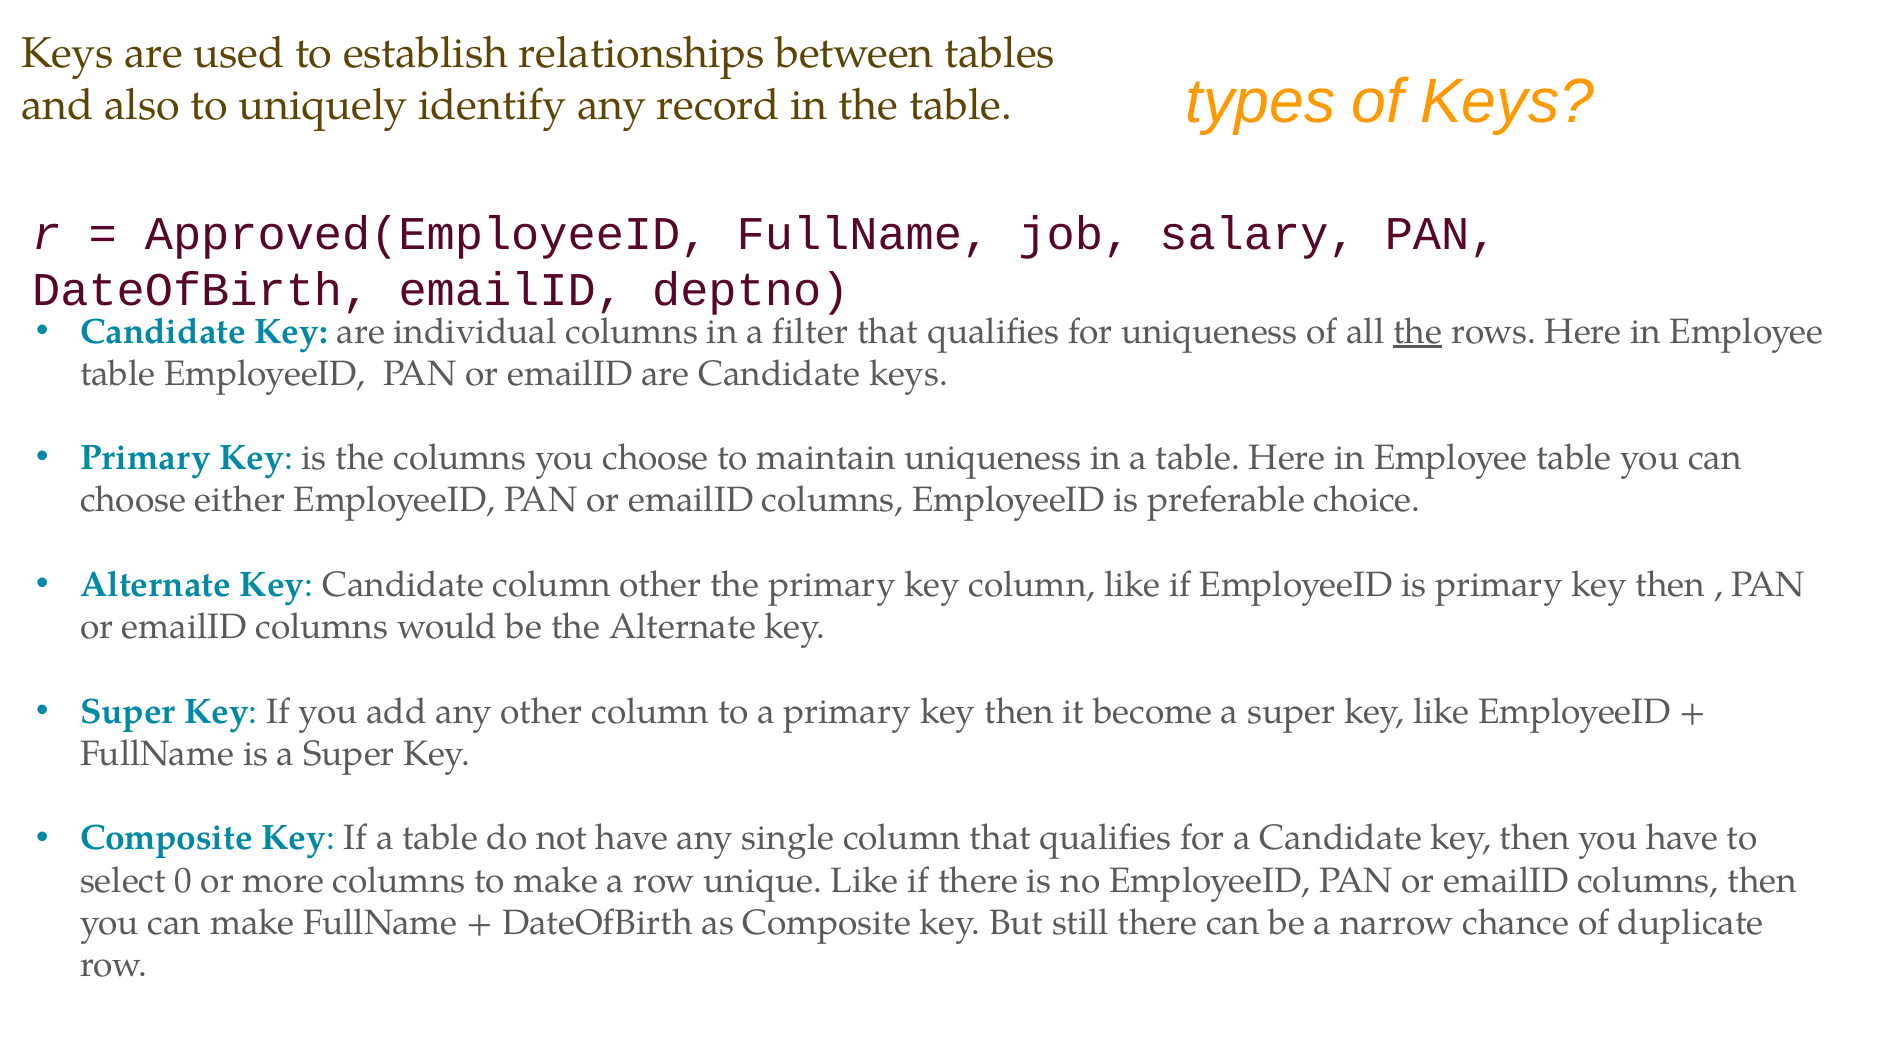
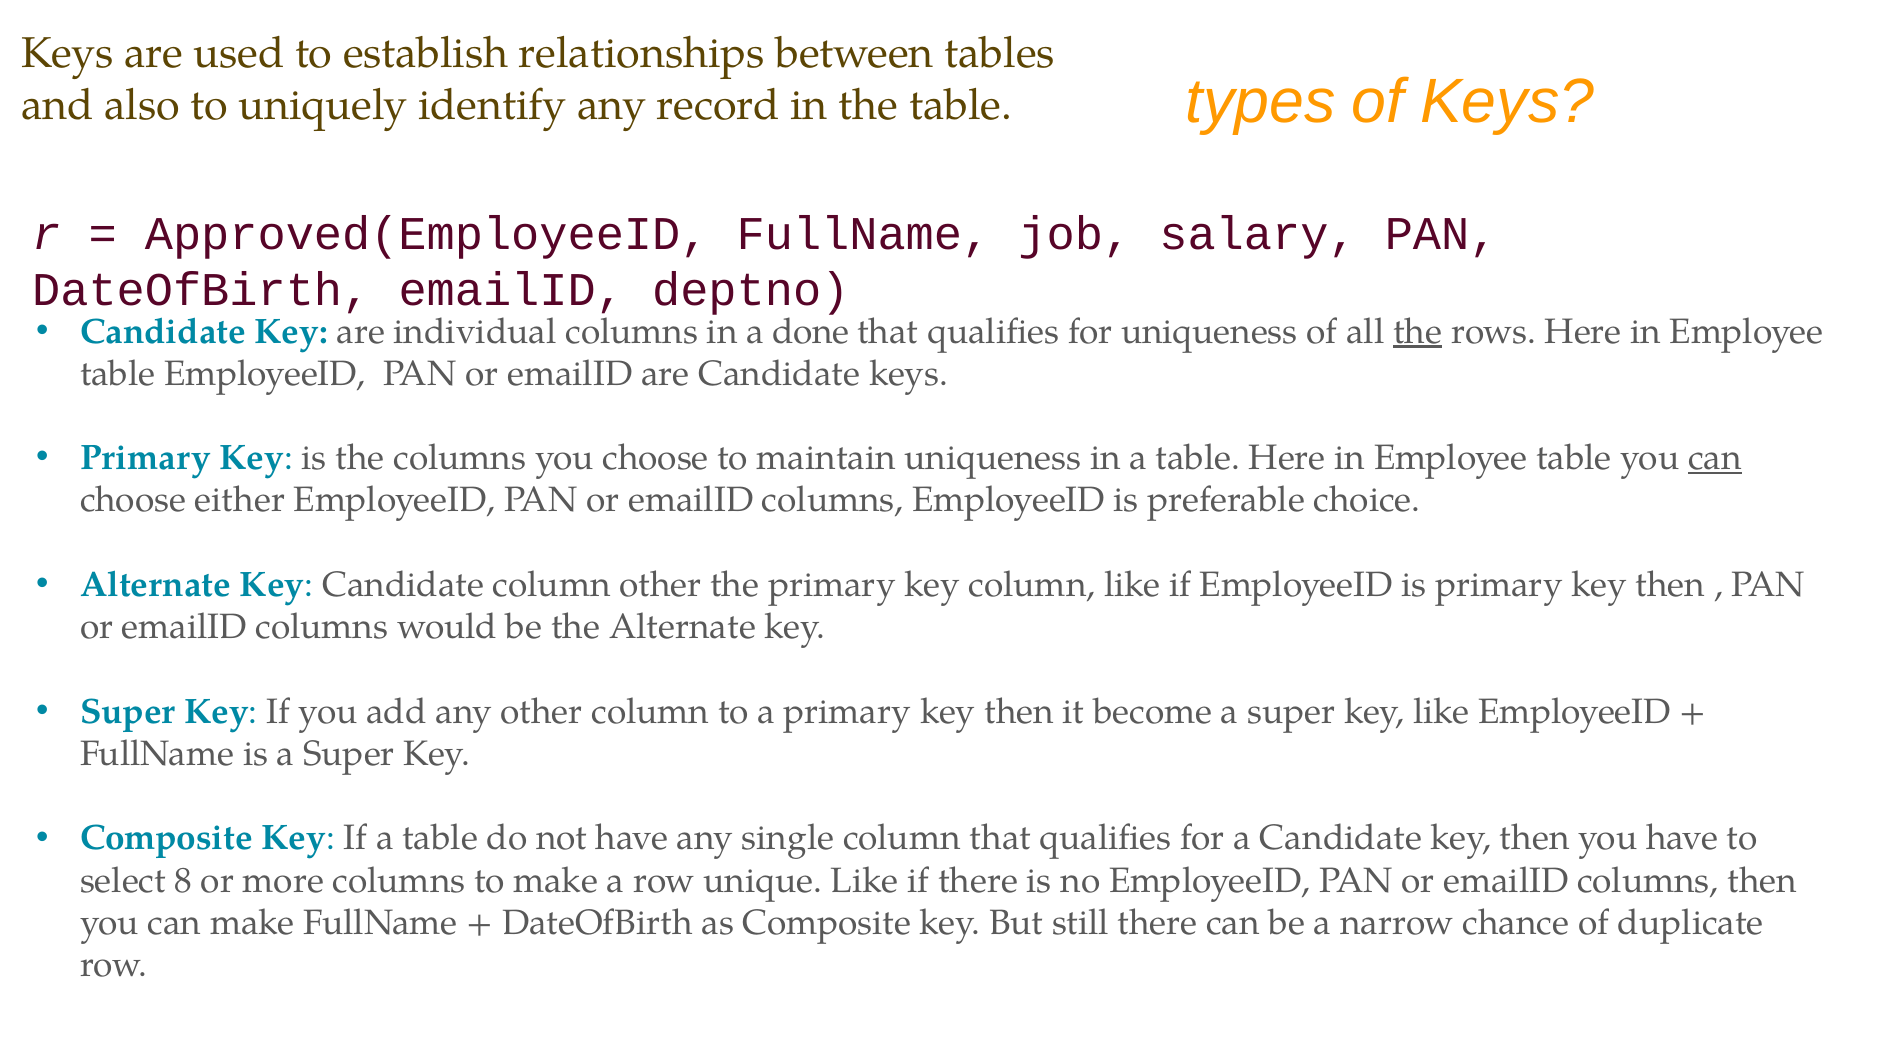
filter: filter -> done
can at (1715, 458) underline: none -> present
0: 0 -> 8
